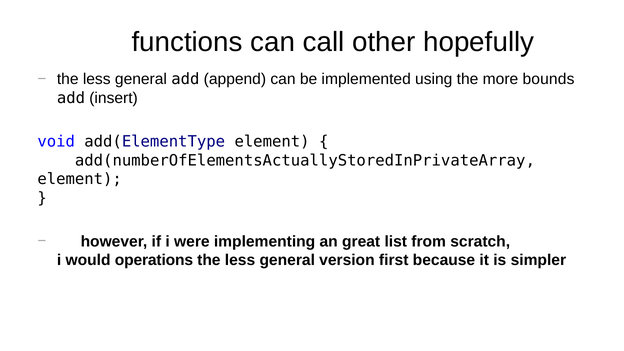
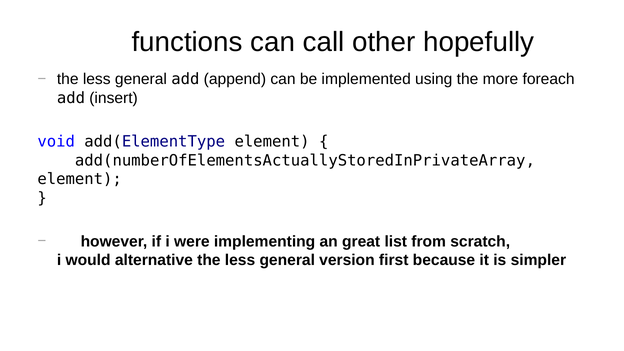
bounds: bounds -> foreach
operations: operations -> alternative
